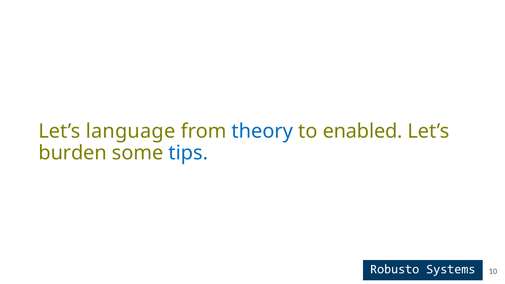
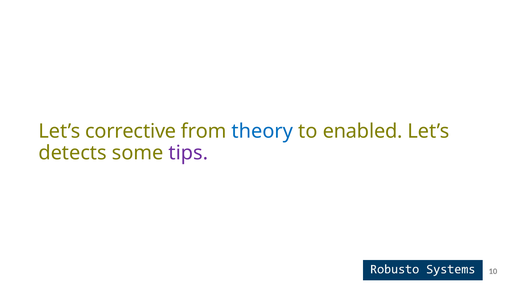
language: language -> corrective
burden: burden -> detects
tips colour: blue -> purple
